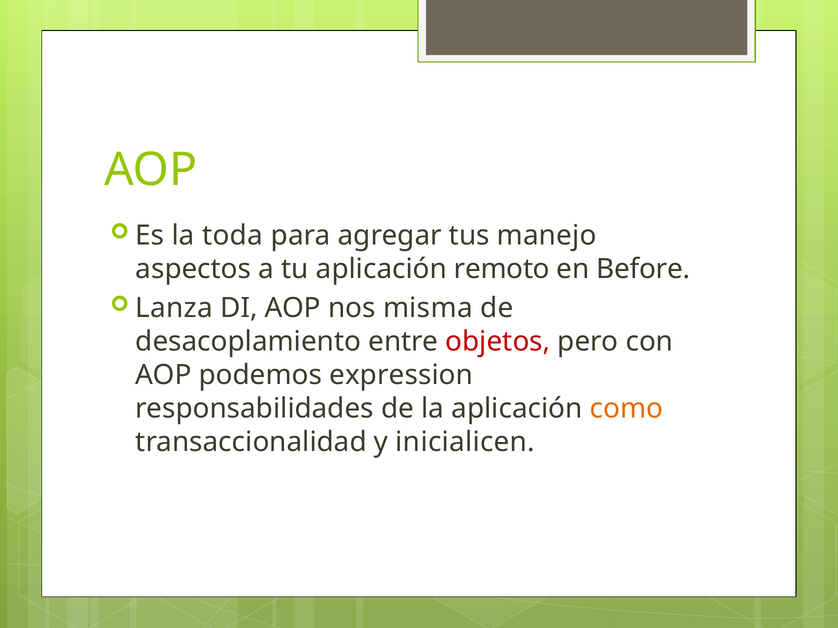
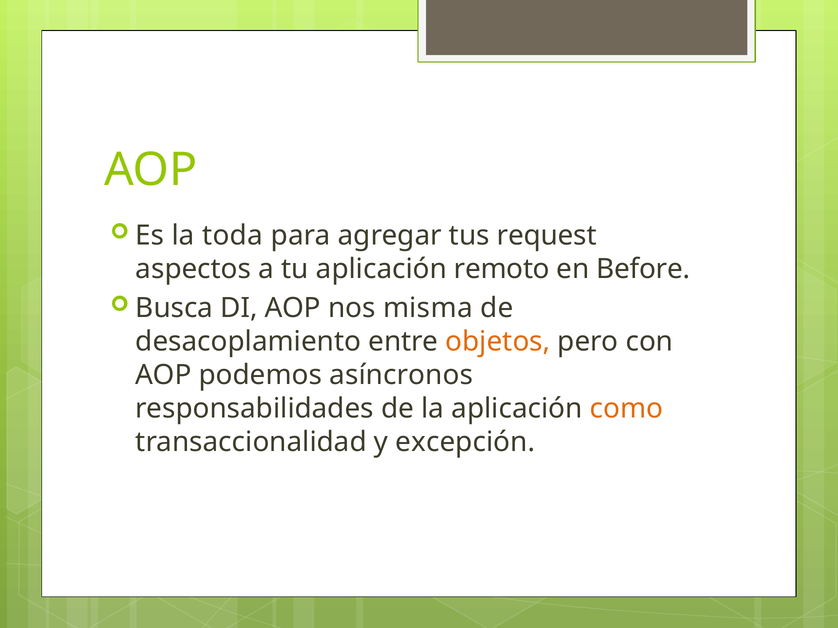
manejo: manejo -> request
Lanza: Lanza -> Busca
objetos colour: red -> orange
expression: expression -> asíncronos
inicialicen: inicialicen -> excepción
